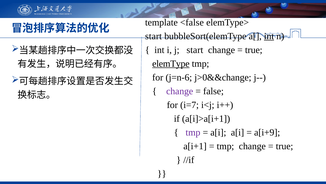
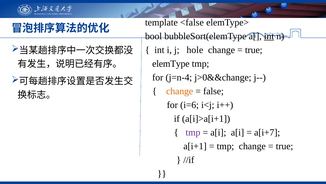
start at (153, 36): start -> bool
j start: start -> hole
elemType underline: present -> none
j=n-6: j=n-6 -> j=n-4
change at (180, 91) colour: purple -> orange
i=7: i=7 -> i=6
a[i+9: a[i+9 -> a[i+7
